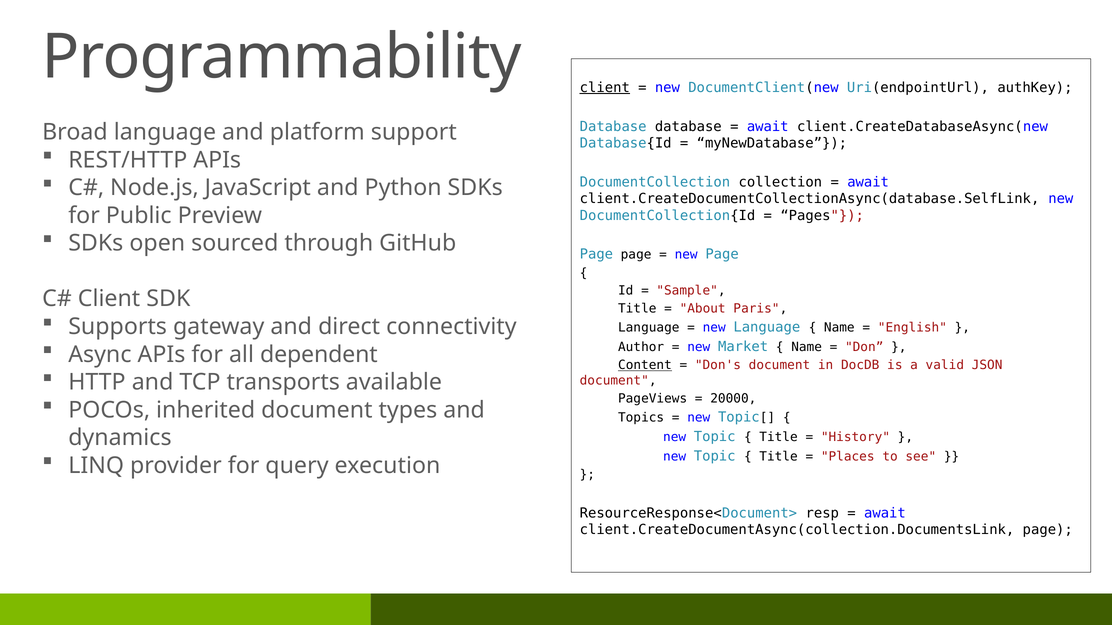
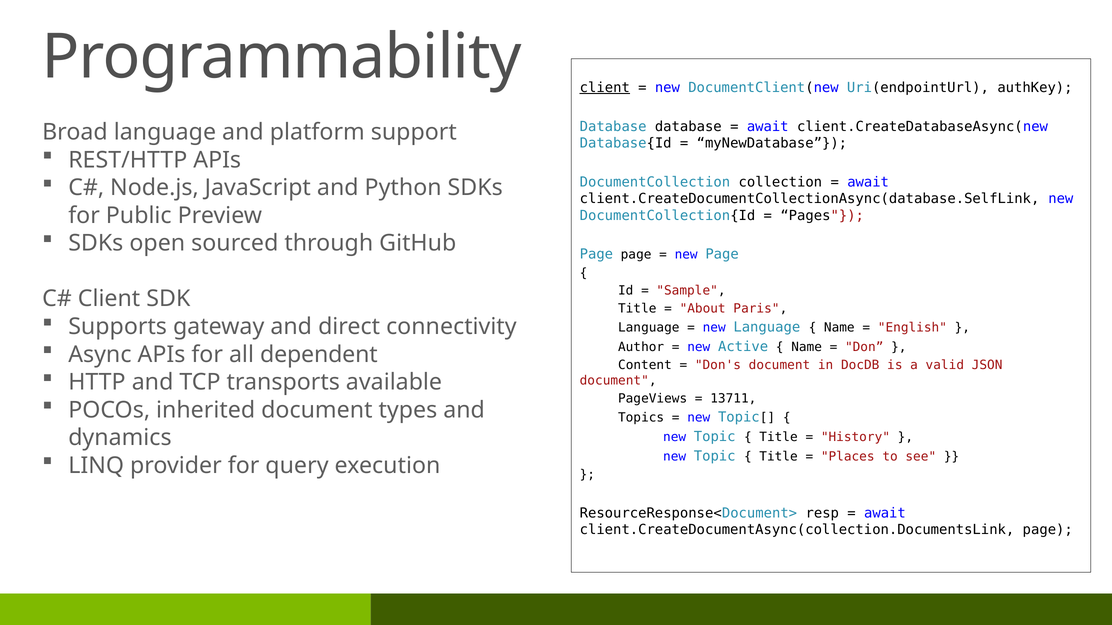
Market: Market -> Active
Content underline: present -> none
20000: 20000 -> 13711
